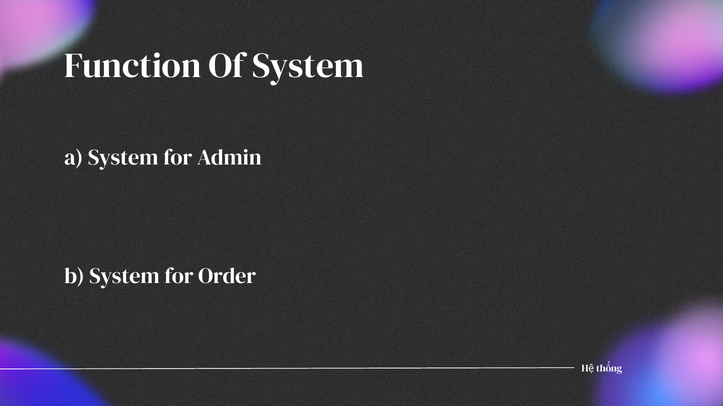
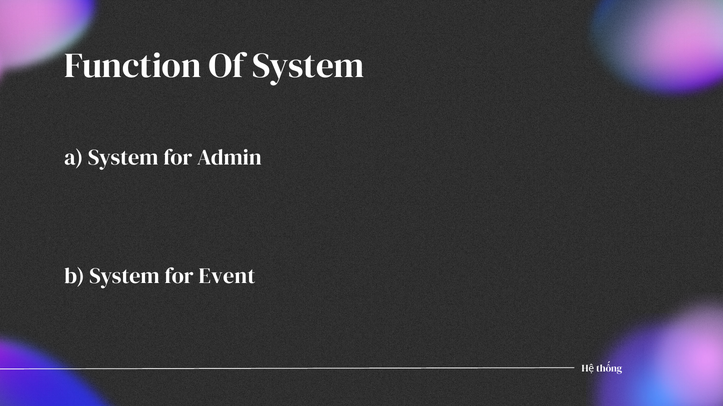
Order: Order -> Event
